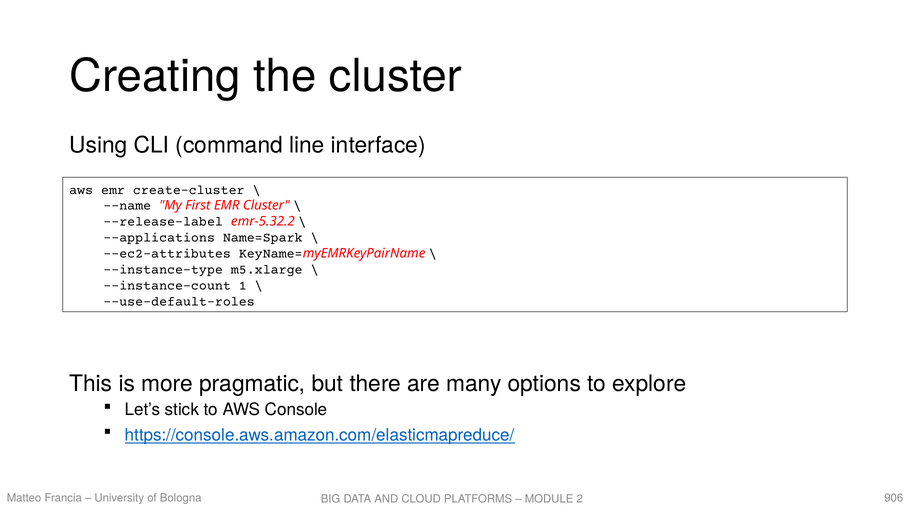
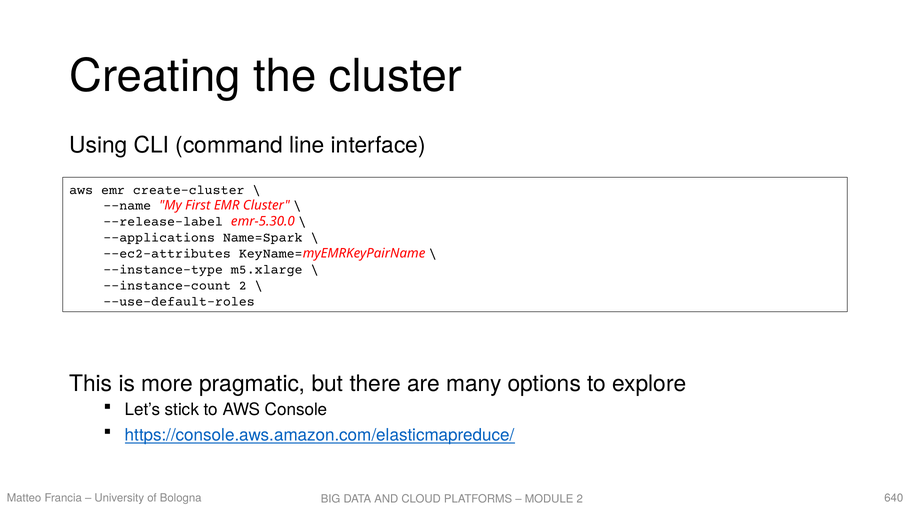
emr-5.32.2: emr-5.32.2 -> emr-5.30.0
--instance-count 1: 1 -> 2
906: 906 -> 640
